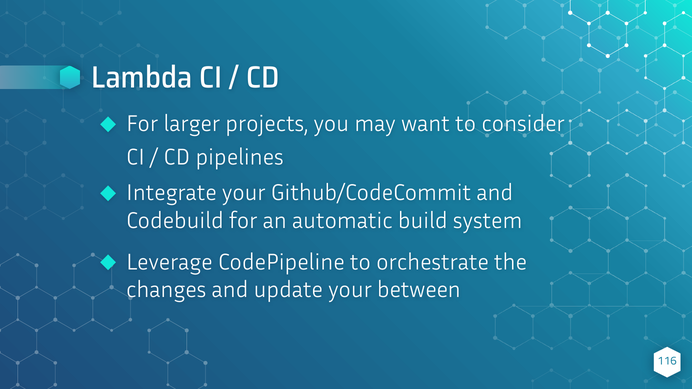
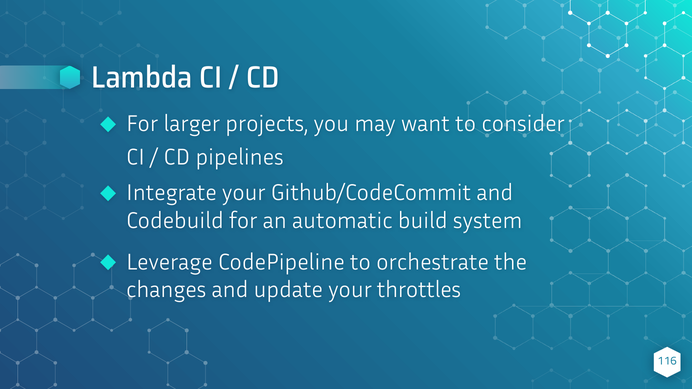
between: between -> throttles
